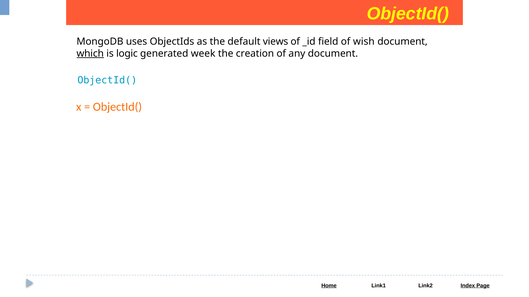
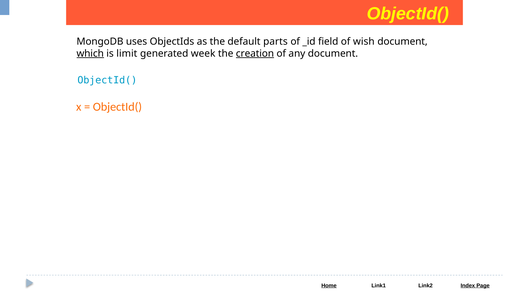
views: views -> parts
logic: logic -> limit
creation underline: none -> present
